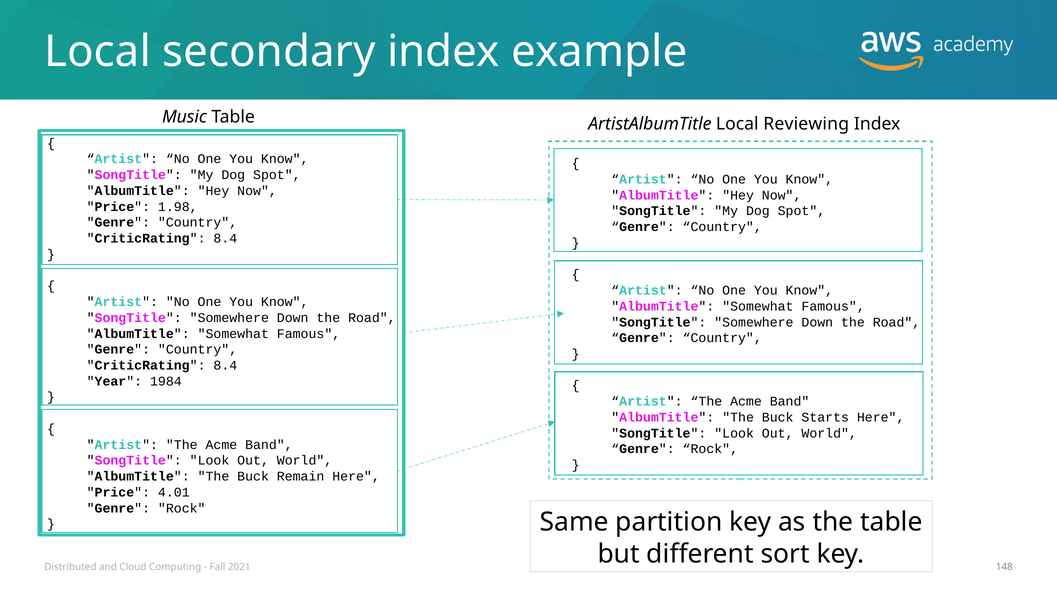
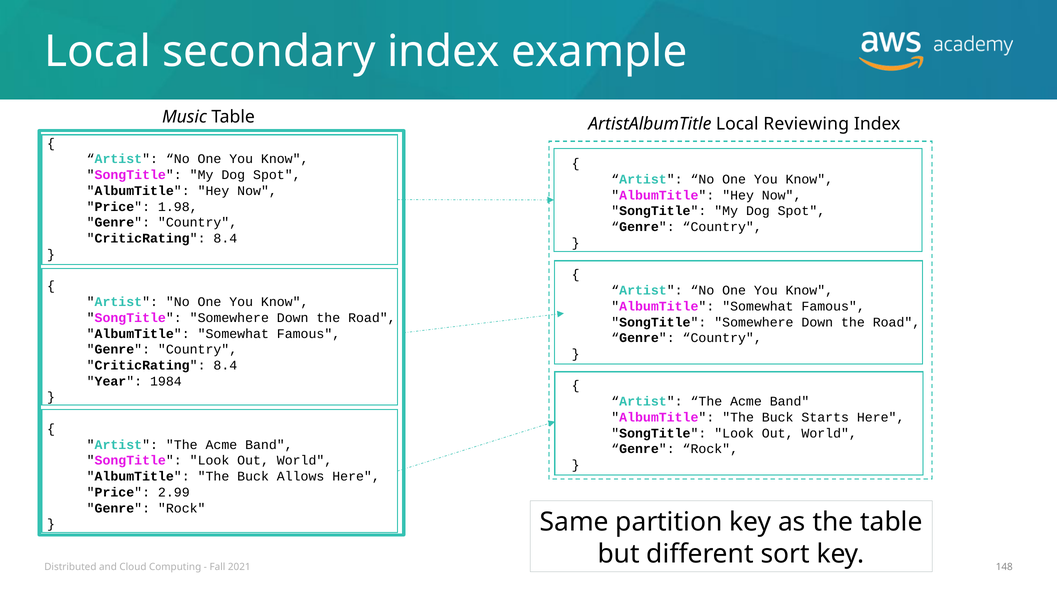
Remain: Remain -> Allows
4.01: 4.01 -> 2.99
